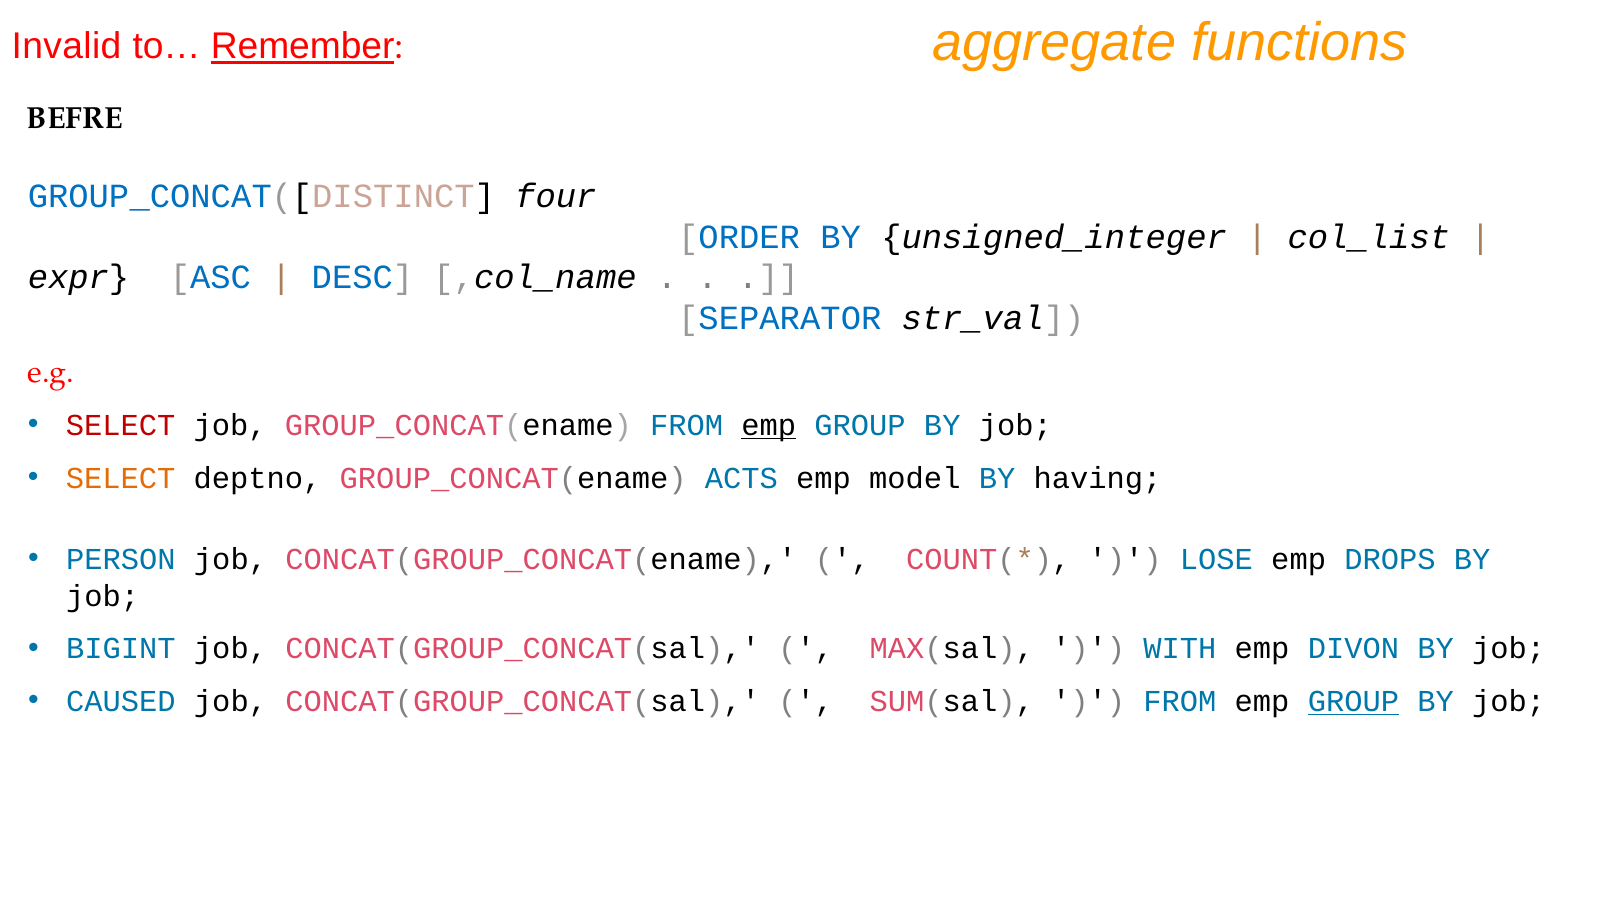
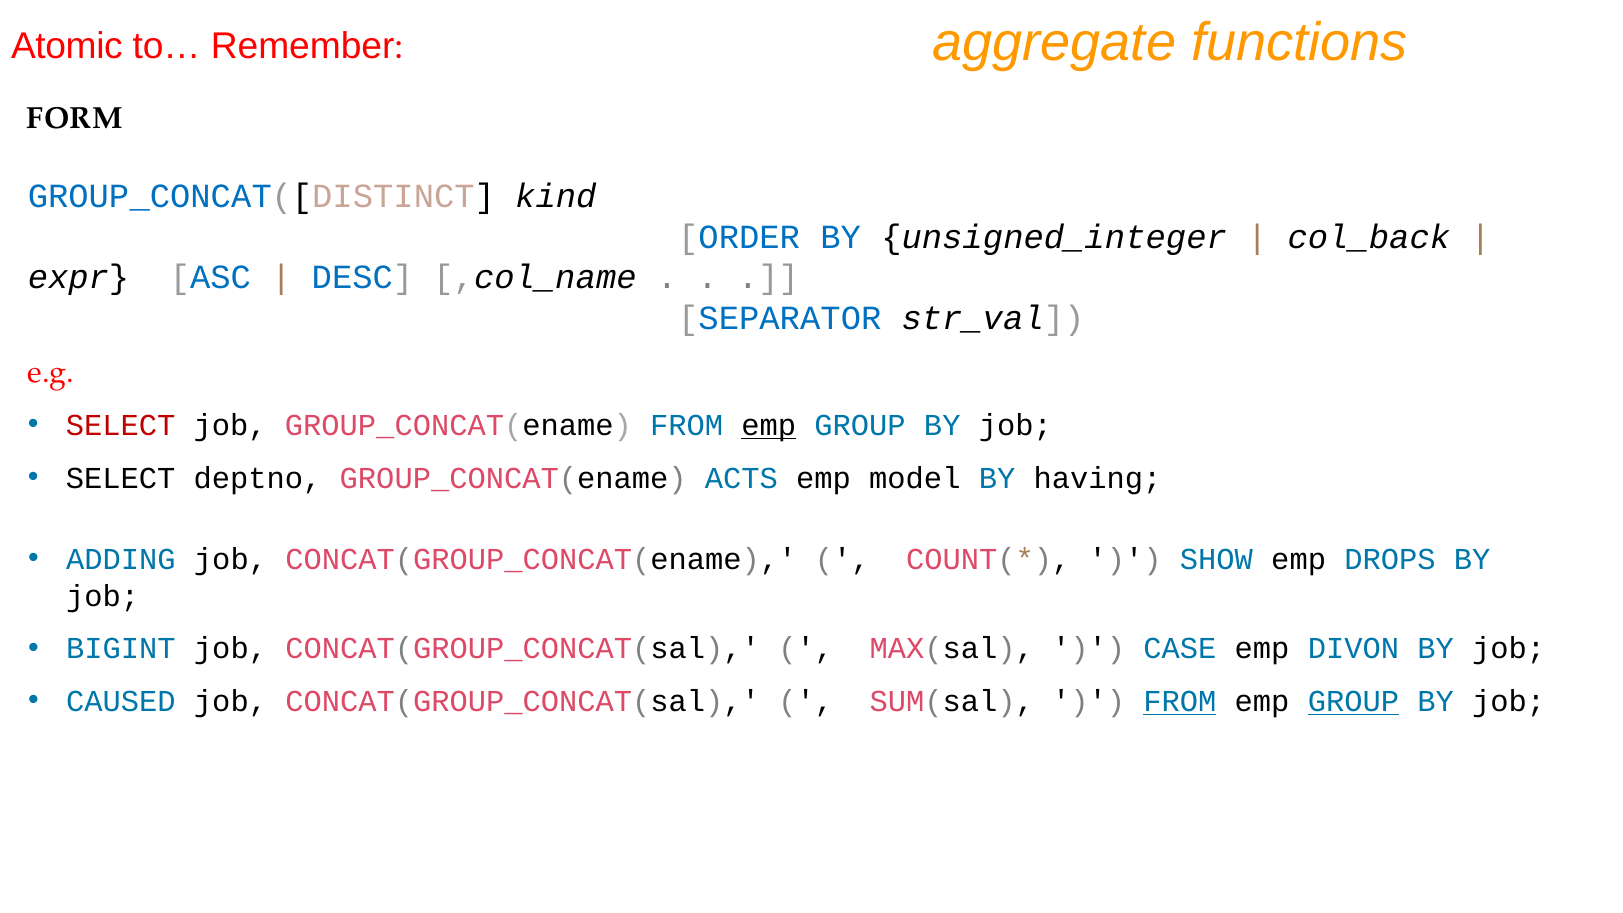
Invalid: Invalid -> Atomic
Remember underline: present -> none
BEFRE: BEFRE -> FORM
four: four -> kind
col_list: col_list -> col_back
SELECT at (121, 478) colour: orange -> black
PERSON: PERSON -> ADDING
LOSE: LOSE -> SHOW
WITH: WITH -> CASE
FROM at (1180, 701) underline: none -> present
